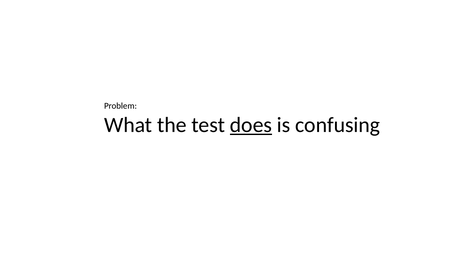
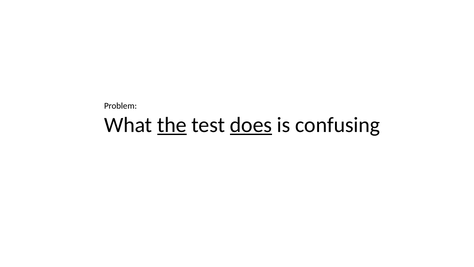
the underline: none -> present
